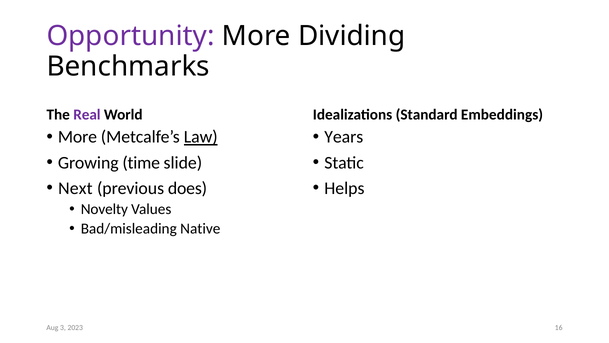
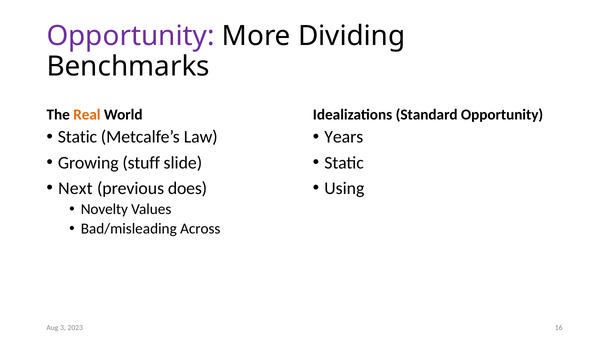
Real colour: purple -> orange
Standard Embeddings: Embeddings -> Opportunity
More at (77, 137): More -> Static
Law underline: present -> none
time: time -> stuff
Helps: Helps -> Using
Native: Native -> Across
